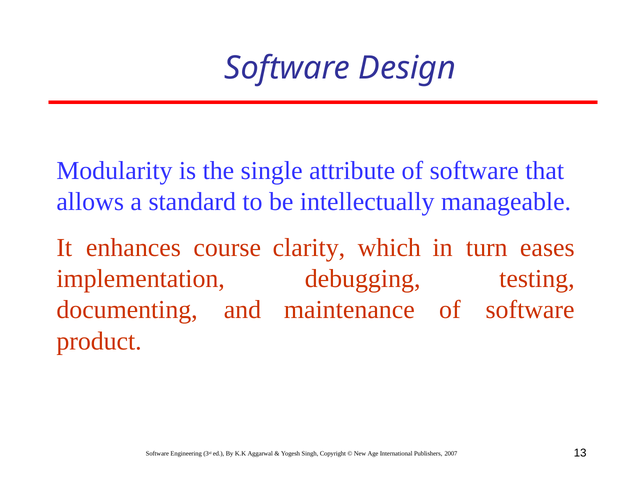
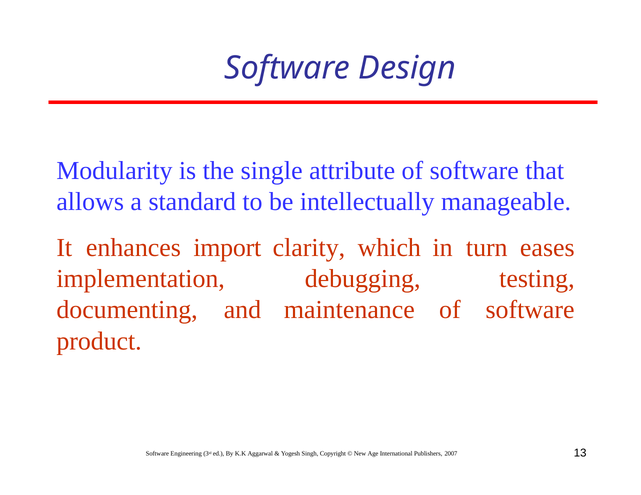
course: course -> import
